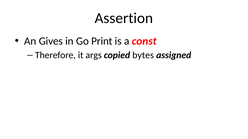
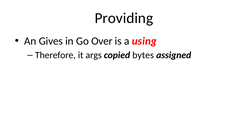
Assertion: Assertion -> Providing
Print: Print -> Over
const: const -> using
